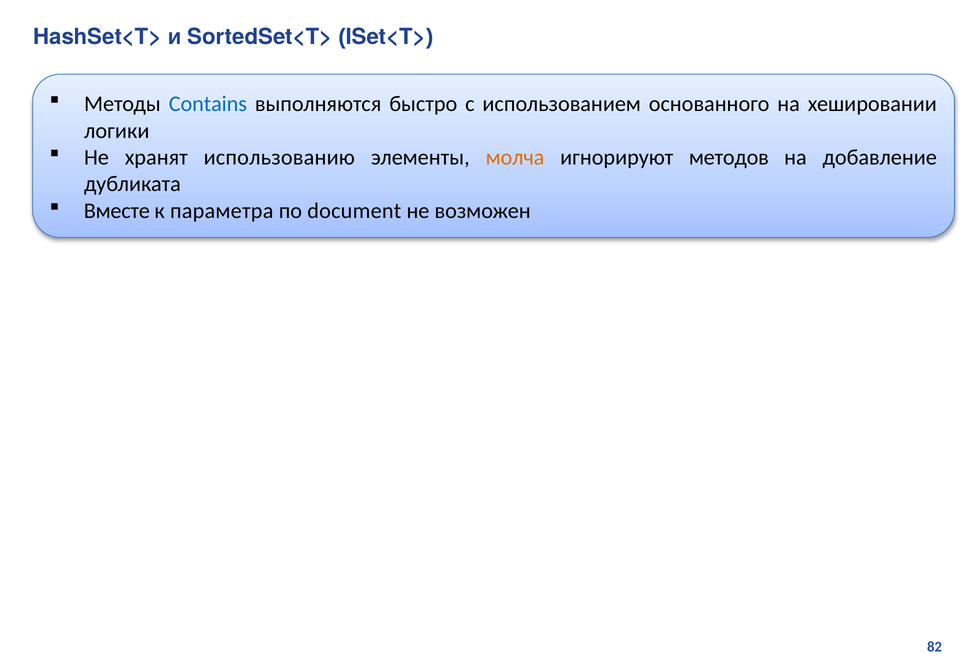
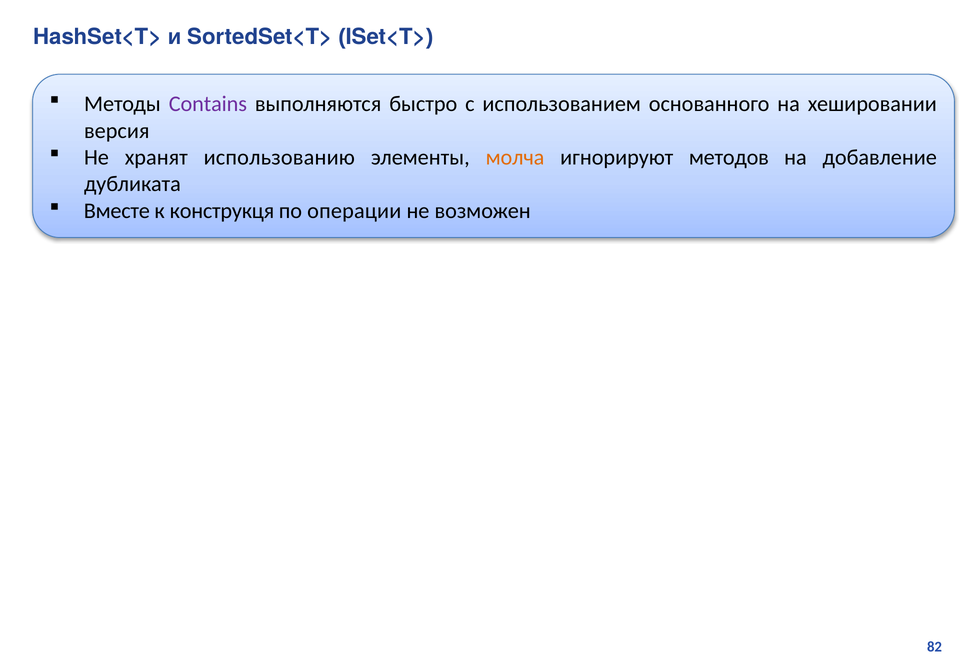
Contains colour: blue -> purple
логики: логики -> версия
параметра: параметра -> конструкця
document: document -> операции
